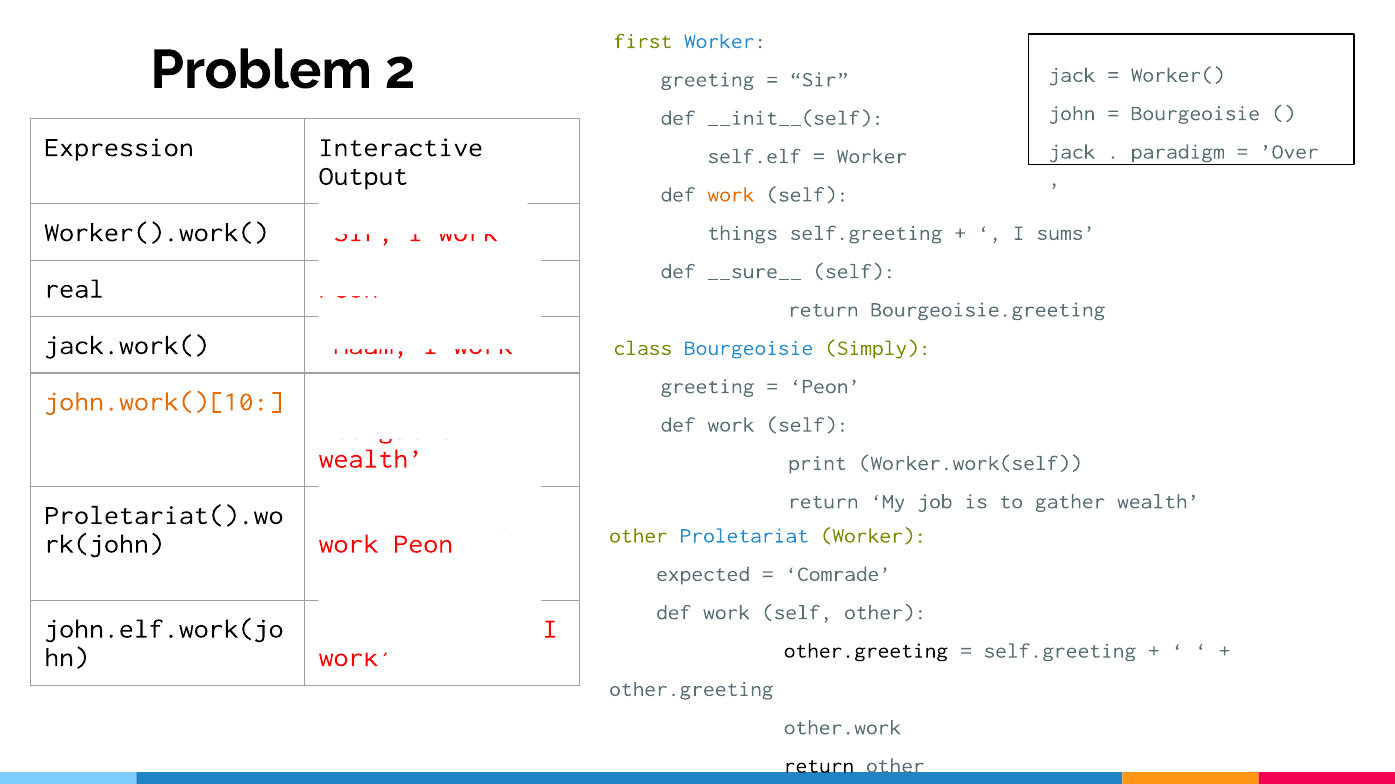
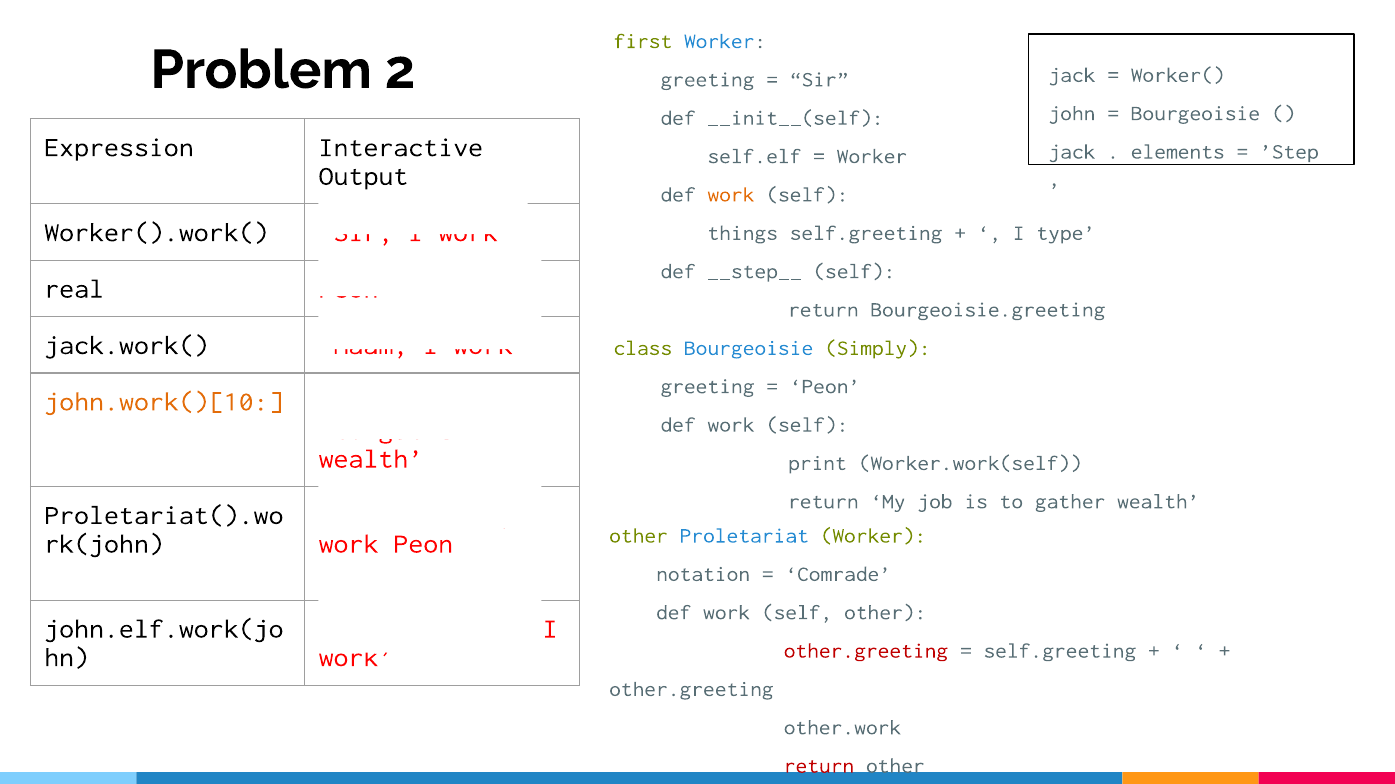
paradigm: paradigm -> elements
’Over: ’Over -> ’Step
sums: sums -> type
__sure__: __sure__ -> __step__
expected: expected -> notation
other.greeting at (866, 651) colour: black -> red
return at (819, 766) colour: black -> red
